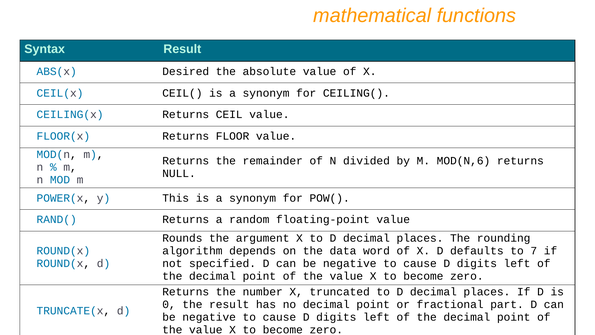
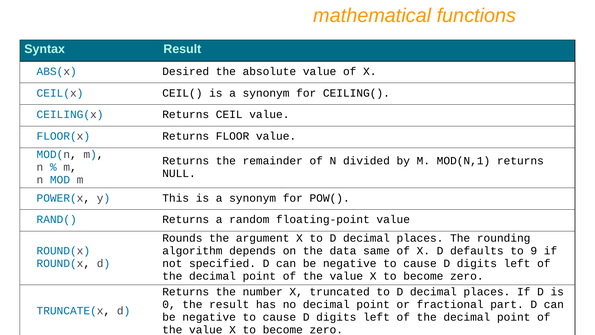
MOD(N,6: MOD(N,6 -> MOD(N,1
word: word -> same
7: 7 -> 9
